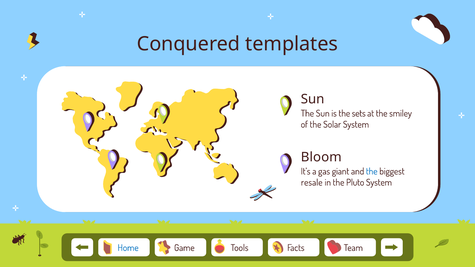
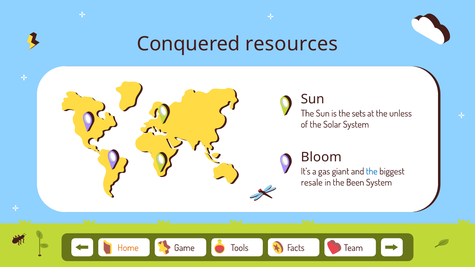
templates: templates -> resources
smiley: smiley -> unless
Pluto: Pluto -> Been
Home colour: blue -> orange
